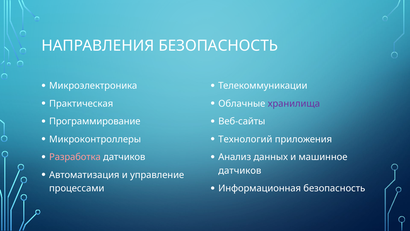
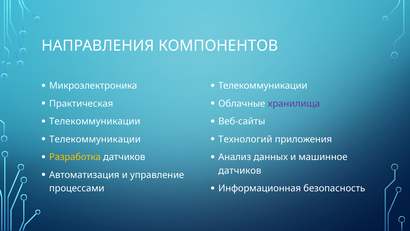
НАПРАВЛЕНИЯ БЕЗОПАСНОСТЬ: БЕЗОПАСНОСТЬ -> КОМПОНЕНТОВ
Программирование at (95, 121): Программирование -> Телекоммуникации
Микроконтроллеры at (95, 139): Микроконтроллеры -> Телекоммуникации
Разработка colour: pink -> yellow
